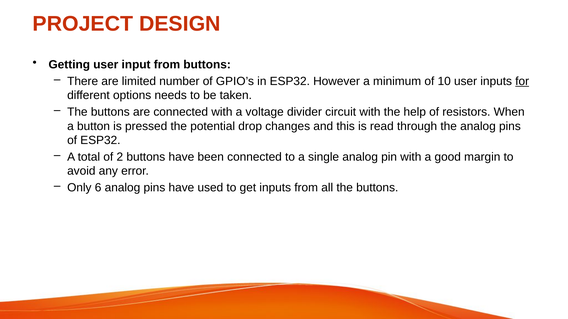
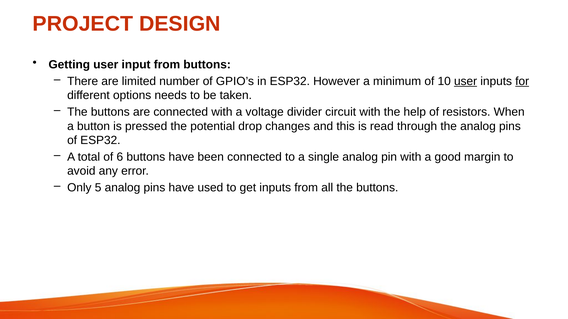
user at (466, 81) underline: none -> present
2: 2 -> 6
6: 6 -> 5
